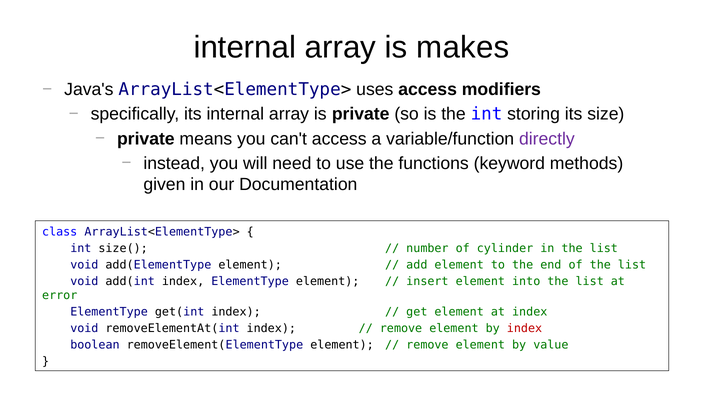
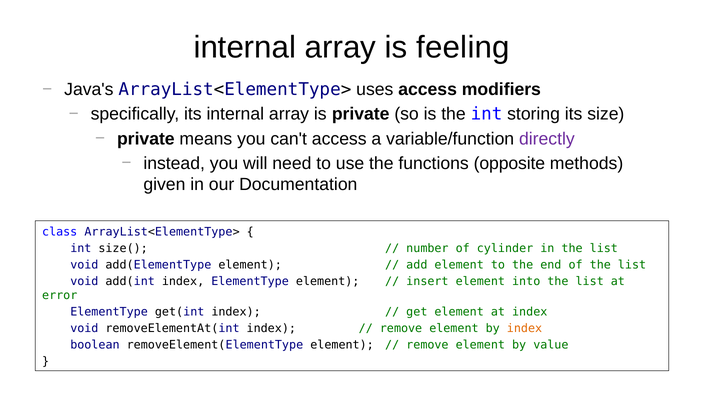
makes: makes -> feeling
keyword: keyword -> opposite
index at (525, 328) colour: red -> orange
